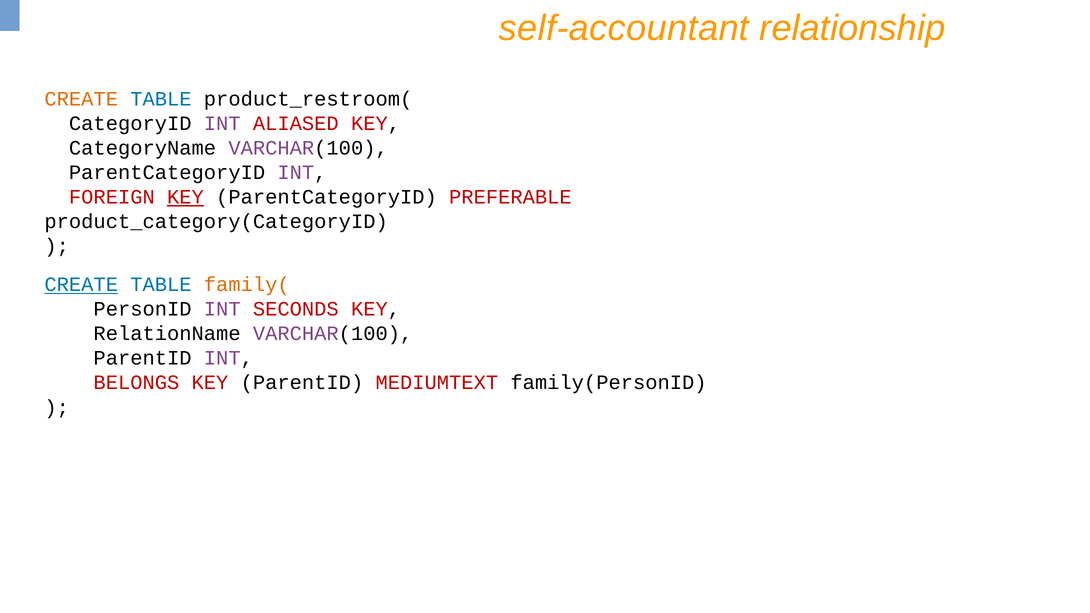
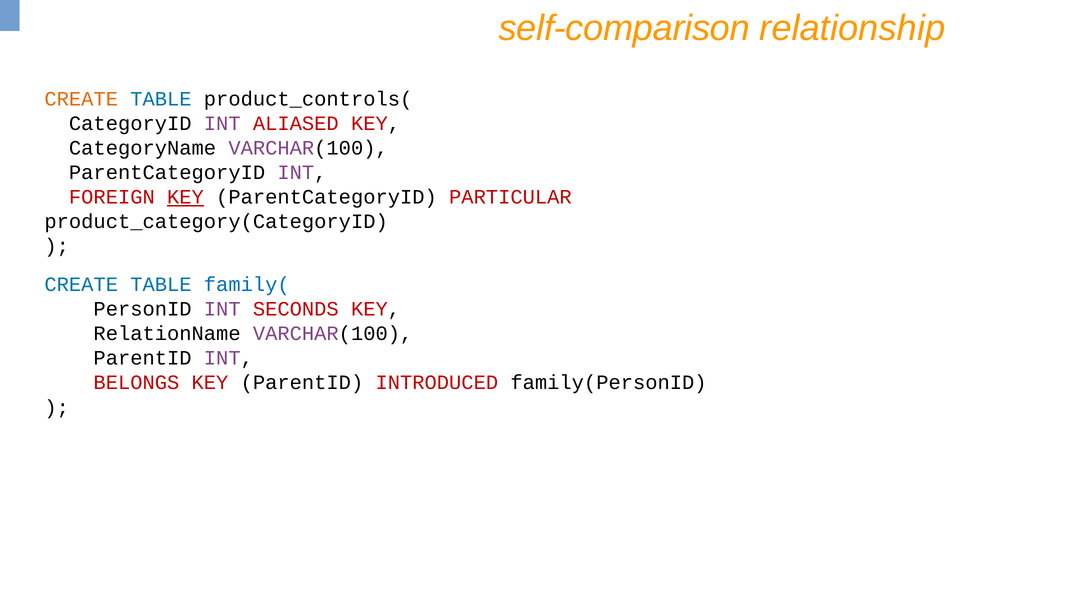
self-accountant: self-accountant -> self-comparison
product_restroom(: product_restroom( -> product_controls(
PREFERABLE: PREFERABLE -> PARTICULAR
CREATE at (81, 285) underline: present -> none
family( colour: orange -> blue
MEDIUMTEXT: MEDIUMTEXT -> INTRODUCED
